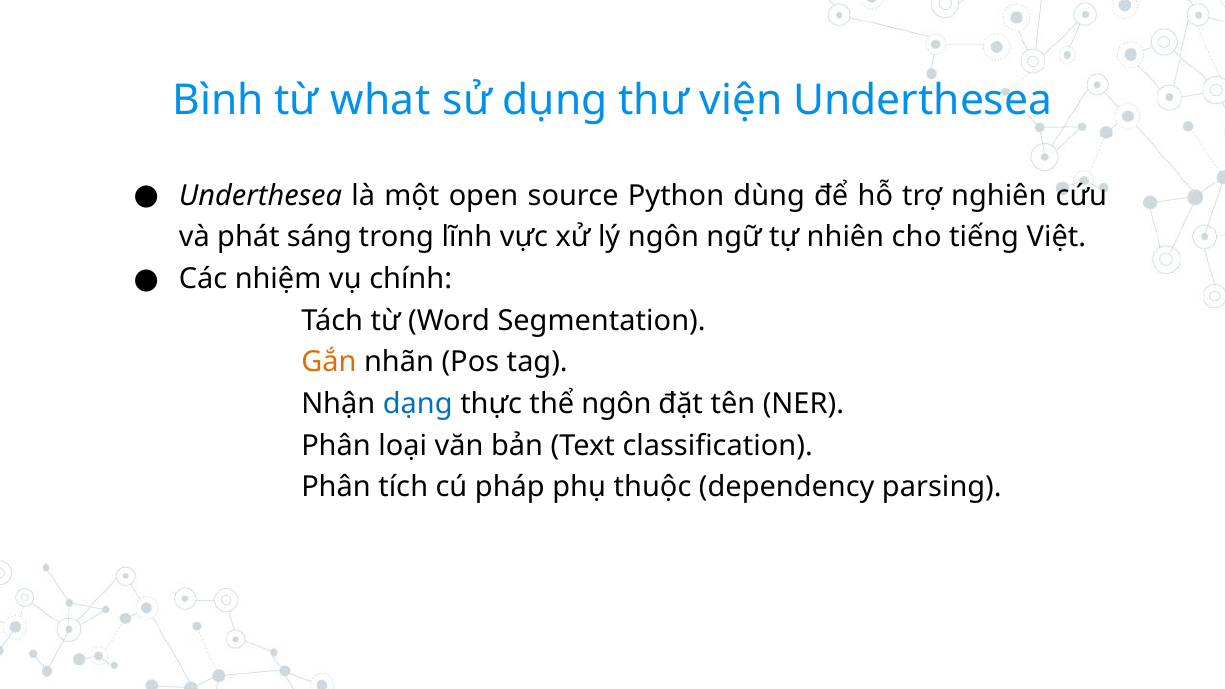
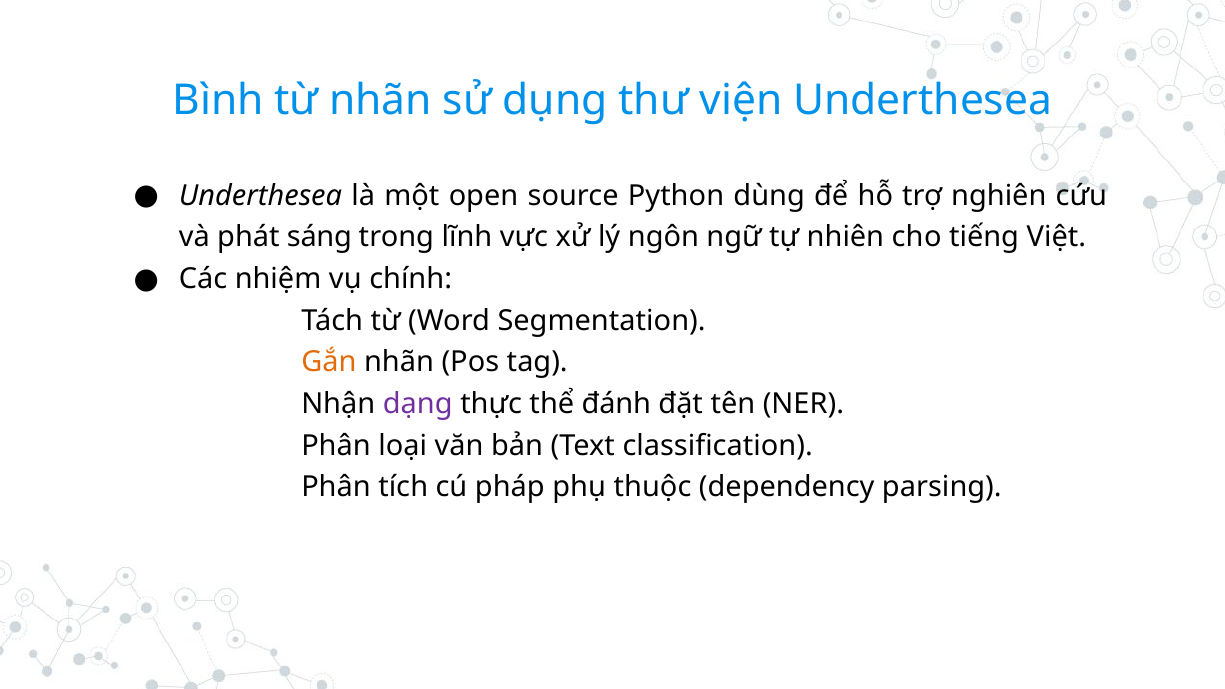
từ what: what -> nhãn
dạng colour: blue -> purple
thể ngôn: ngôn -> đánh
